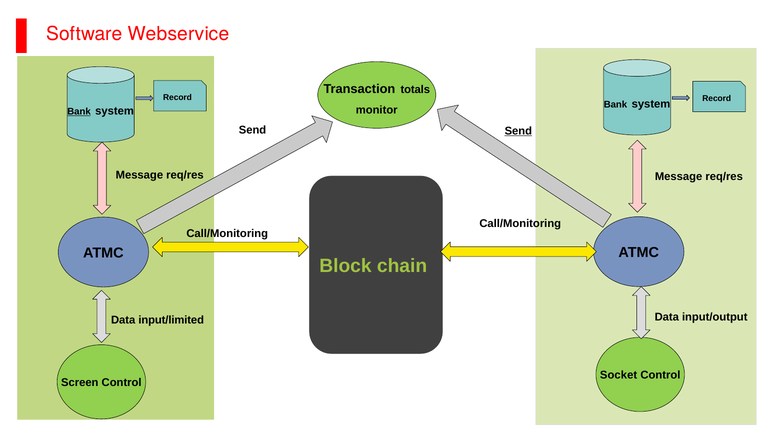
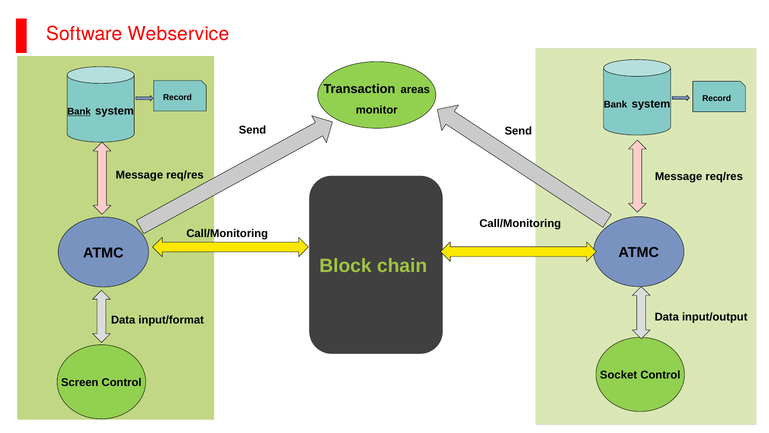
Transaction totals: totals -> areas
Send at (518, 131) underline: present -> none
input/limited: input/limited -> input/format
